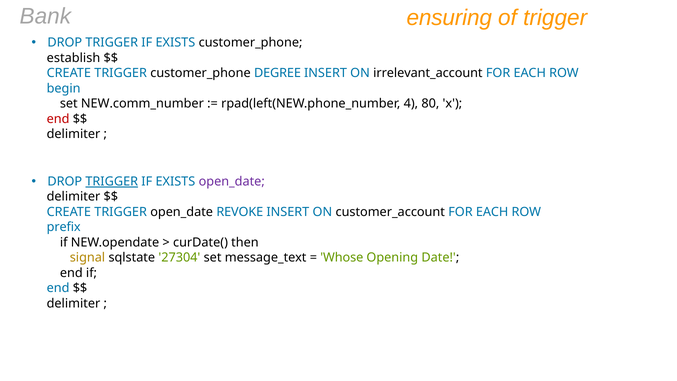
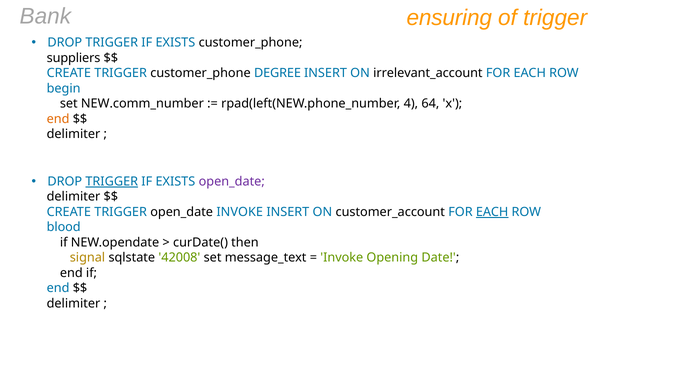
establish: establish -> suppliers
80: 80 -> 64
end at (58, 119) colour: red -> orange
open_date REVOKE: REVOKE -> INVOKE
EACH at (492, 212) underline: none -> present
prefix: prefix -> blood
27304: 27304 -> 42008
Whose at (342, 258): Whose -> Invoke
